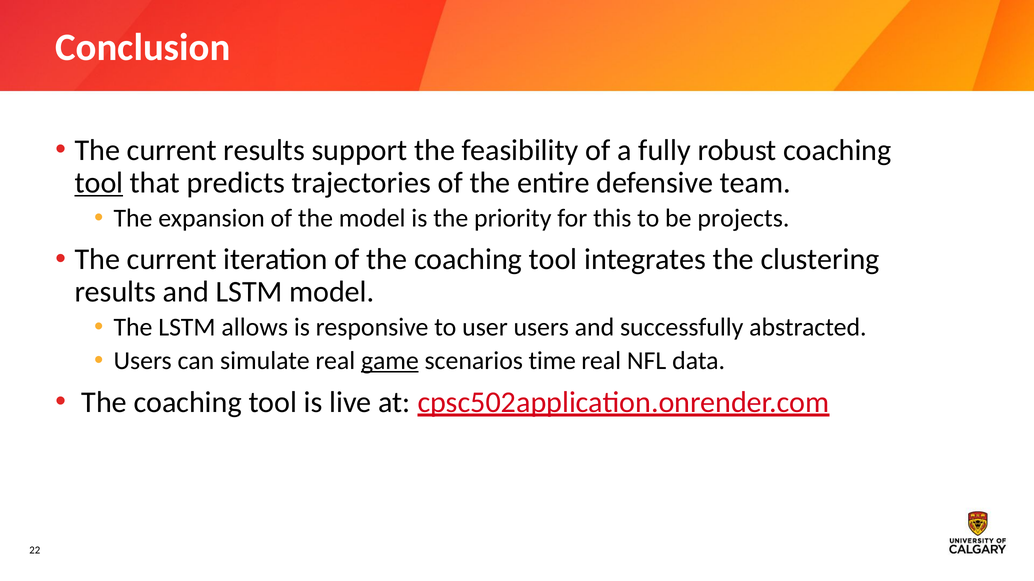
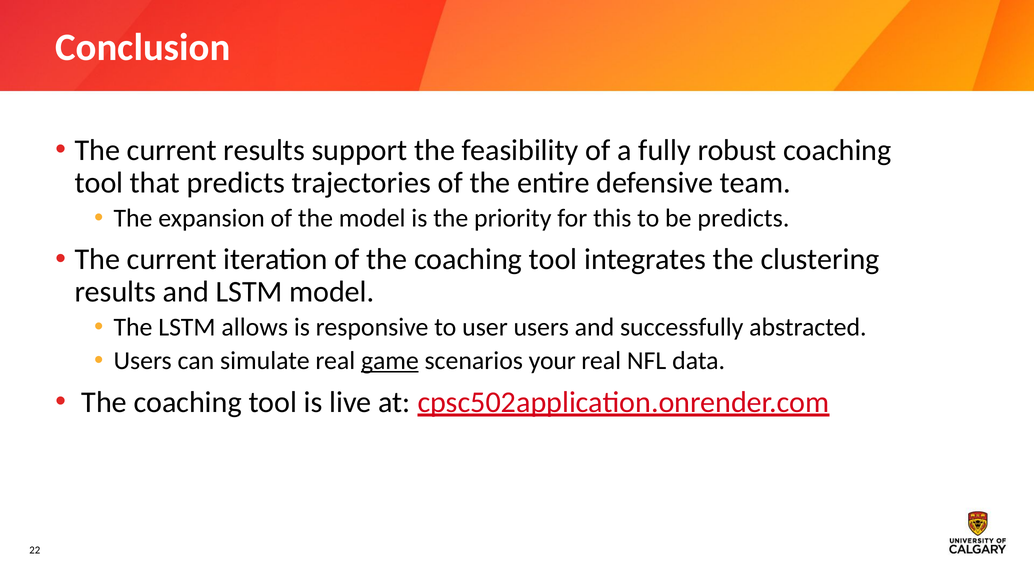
tool at (99, 183) underline: present -> none
be projects: projects -> predicts
time: time -> your
